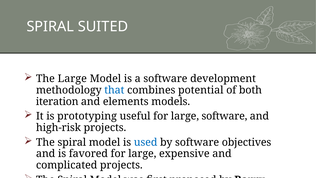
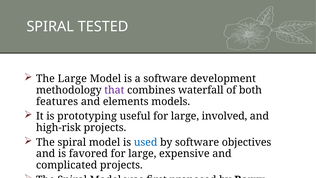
SUITED: SUITED -> TESTED
that colour: blue -> purple
potential: potential -> waterfall
iteration: iteration -> features
large software: software -> involved
